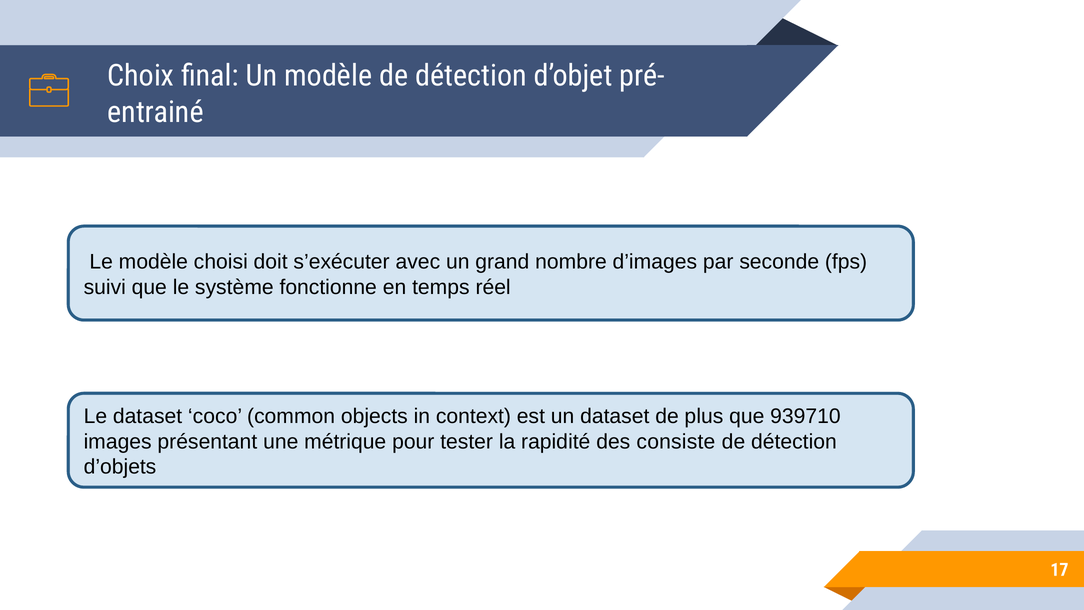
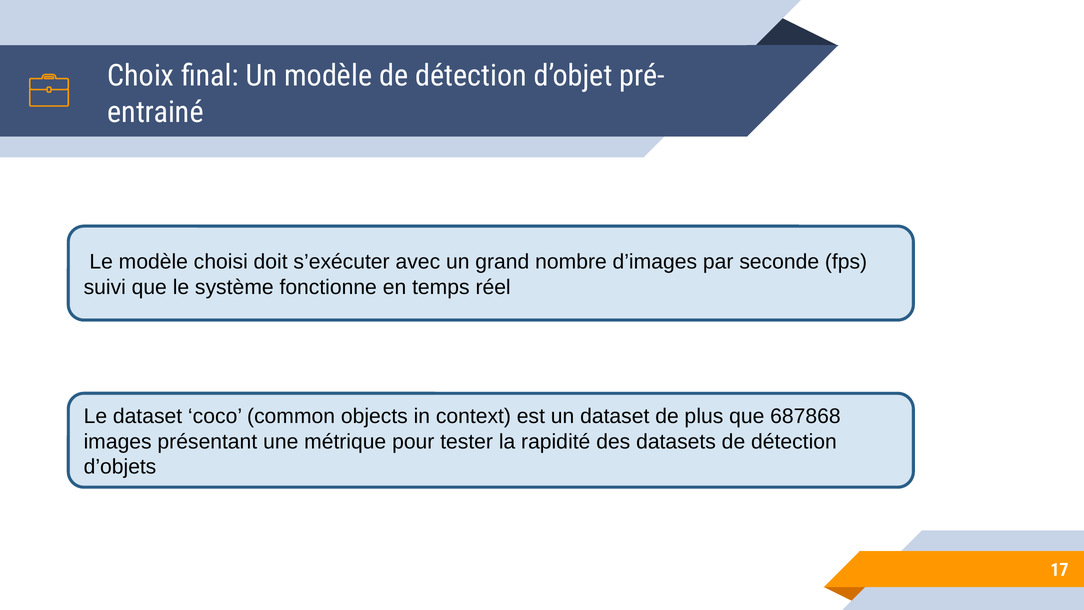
939710: 939710 -> 687868
consiste: consiste -> datasets
